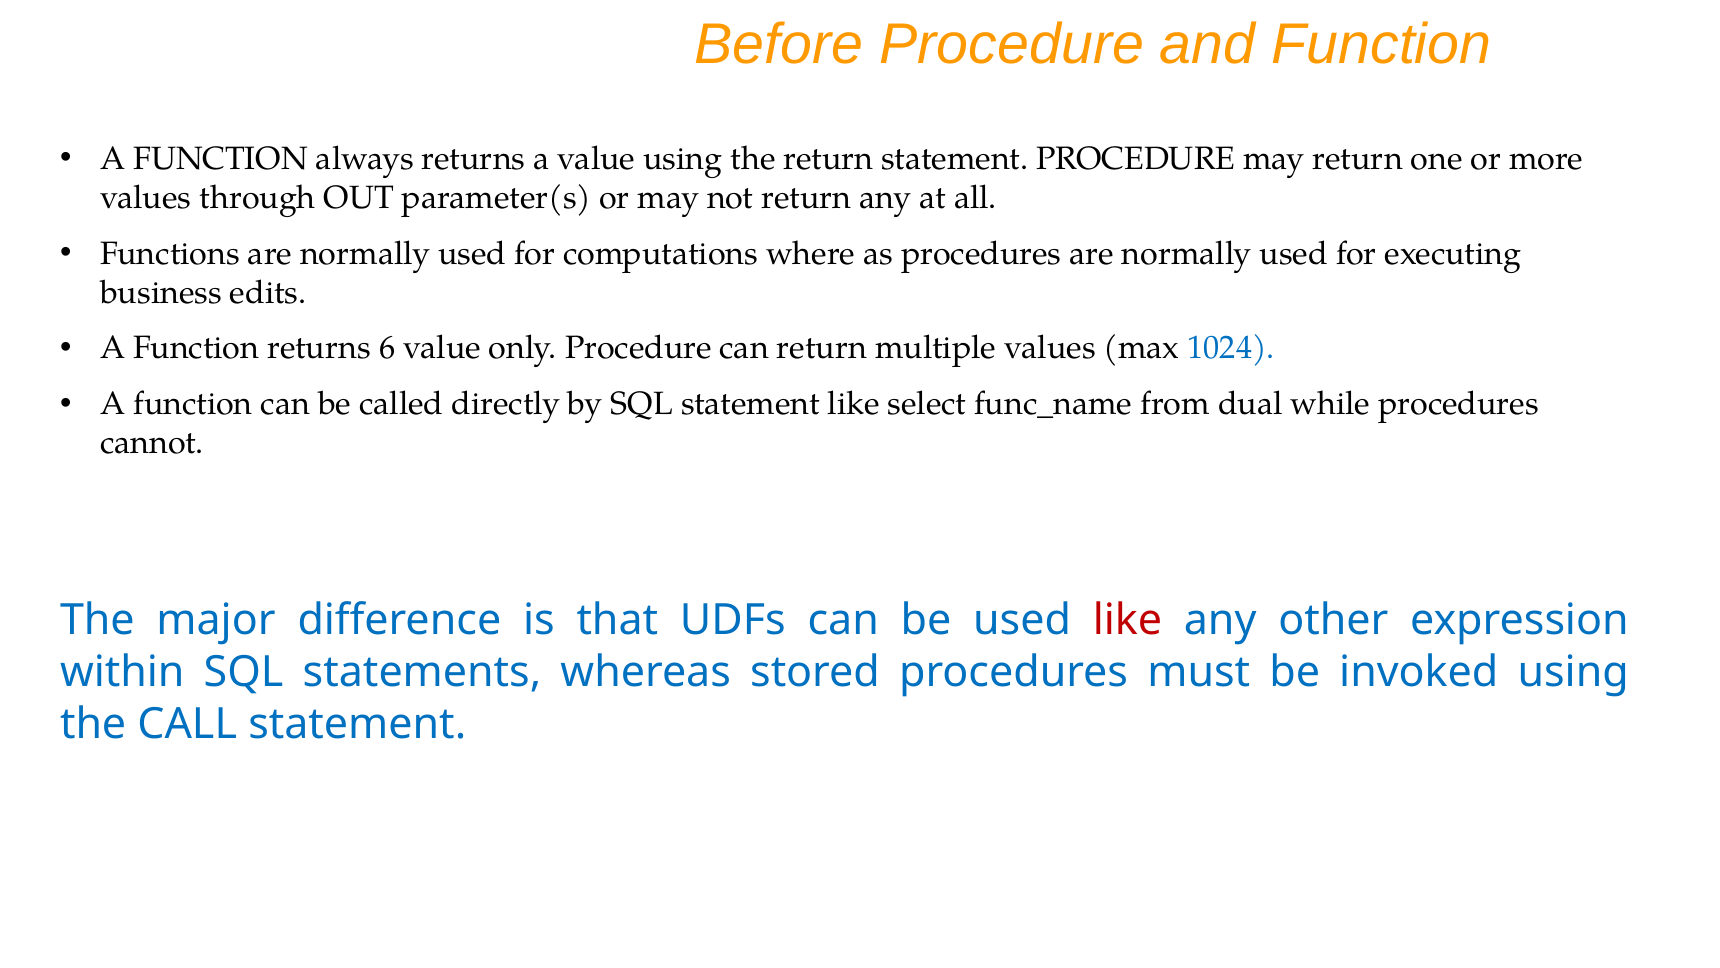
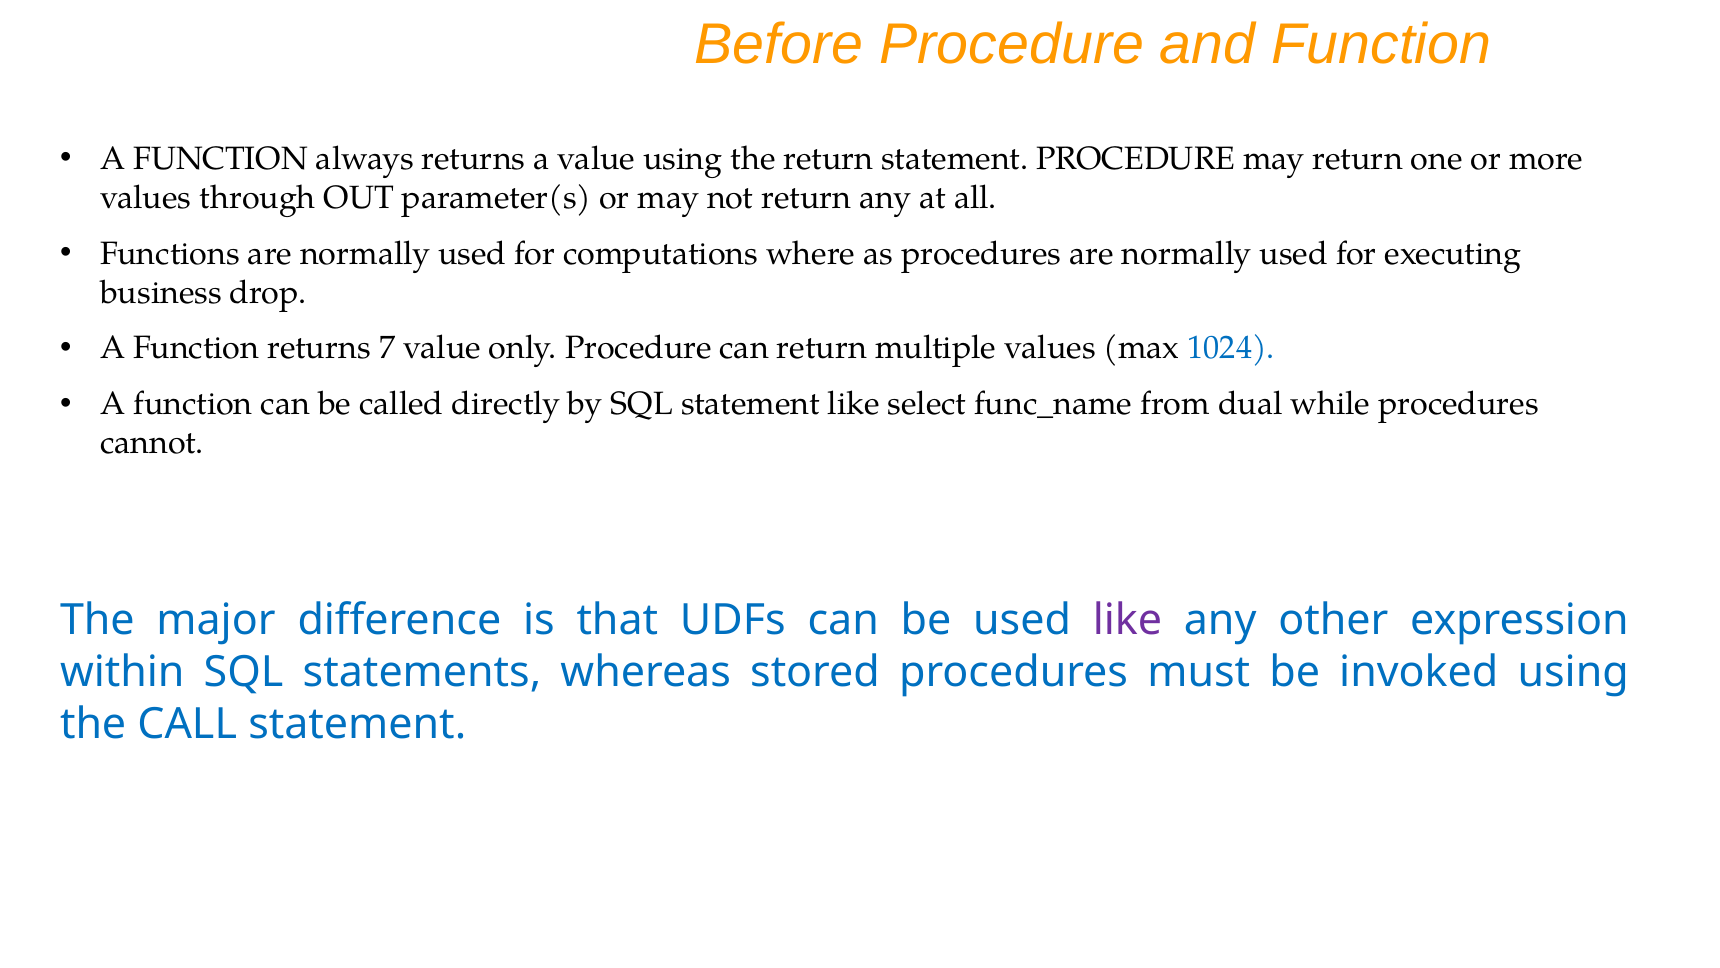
edits: edits -> drop
6: 6 -> 7
like at (1127, 620) colour: red -> purple
